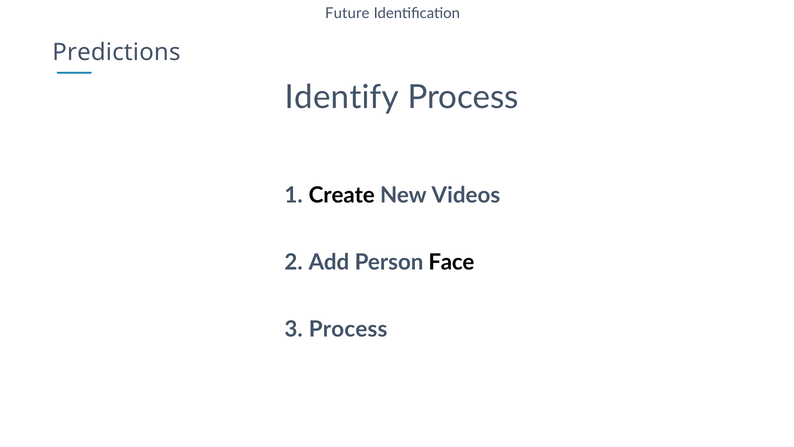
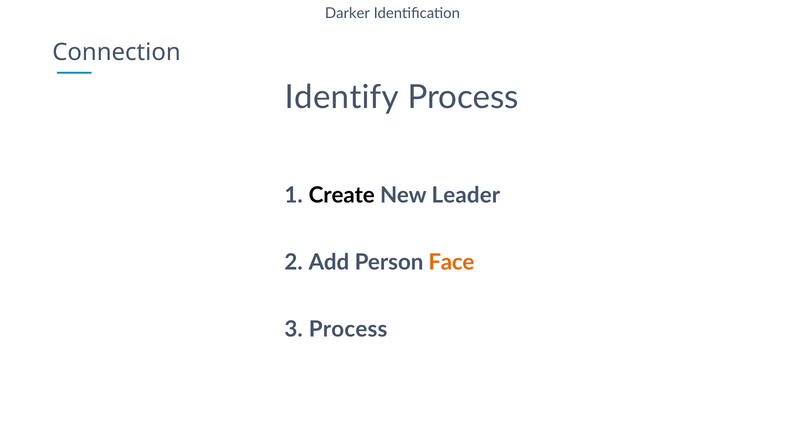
Future: Future -> Darker
Predictions: Predictions -> Connection
Videos: Videos -> Leader
Face colour: black -> orange
